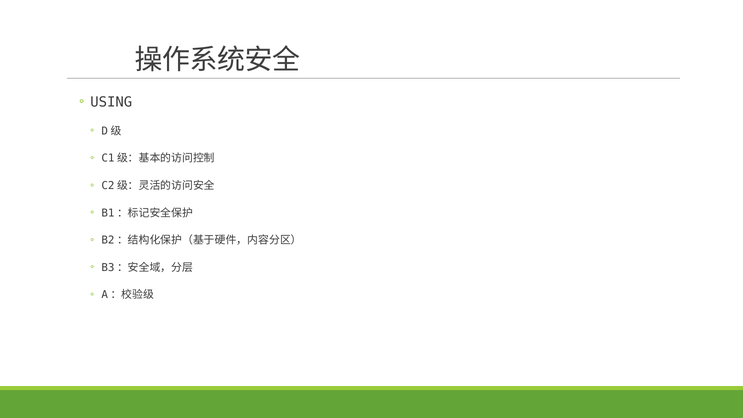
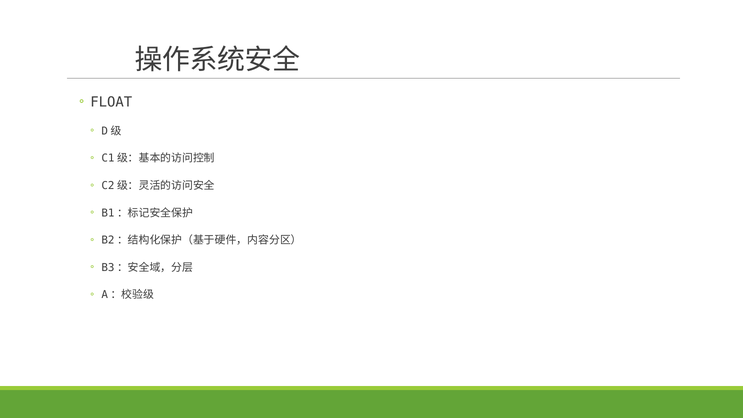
USING: USING -> FLOAT
